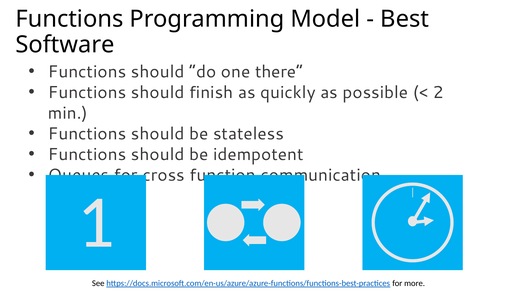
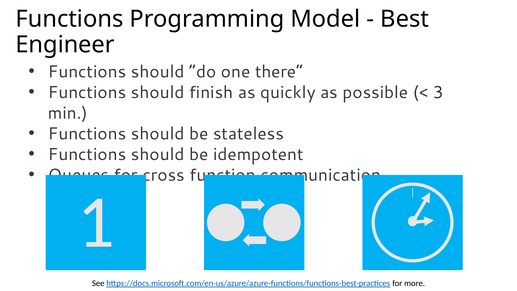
Software: Software -> Engineer
2: 2 -> 3
